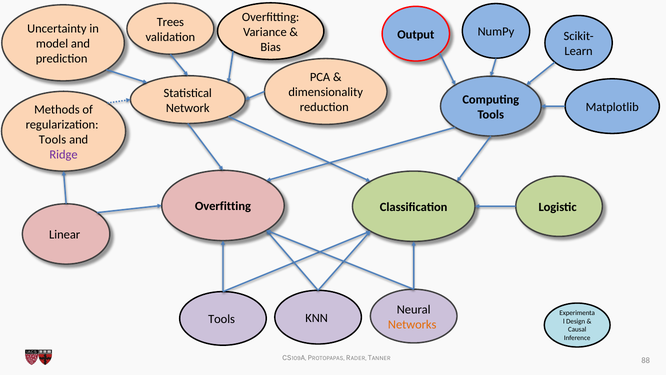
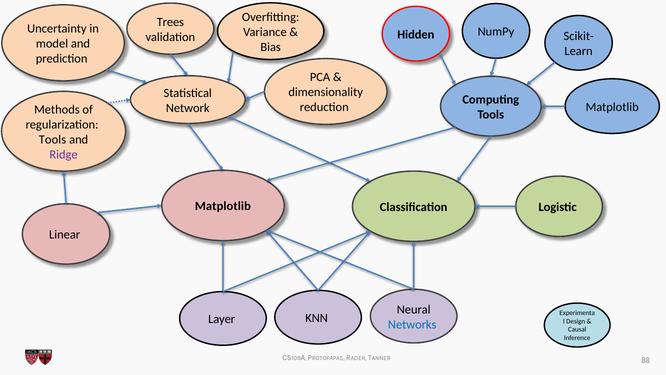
Output: Output -> Hidden
Overfitting at (223, 206): Overfitting -> Matplotlib
Tools at (222, 319): Tools -> Layer
Networks colour: orange -> blue
